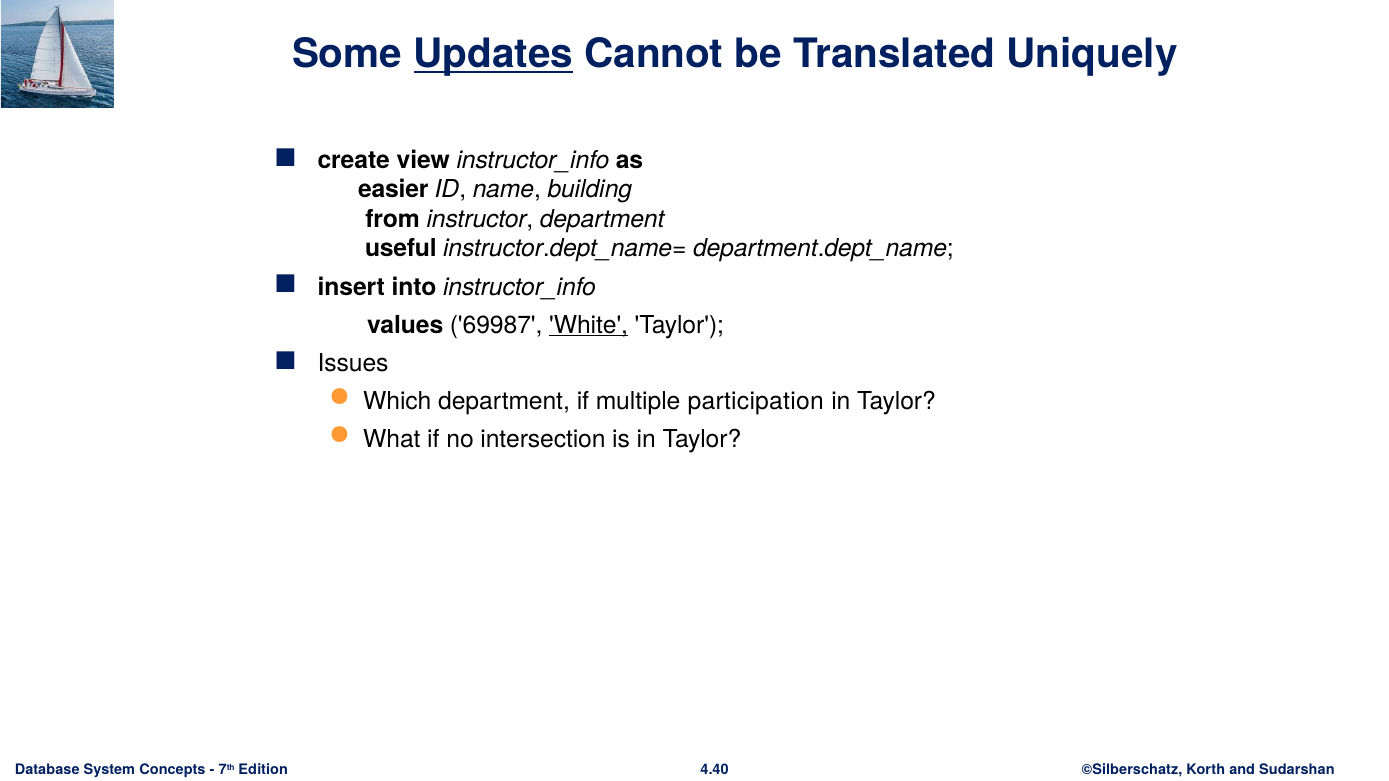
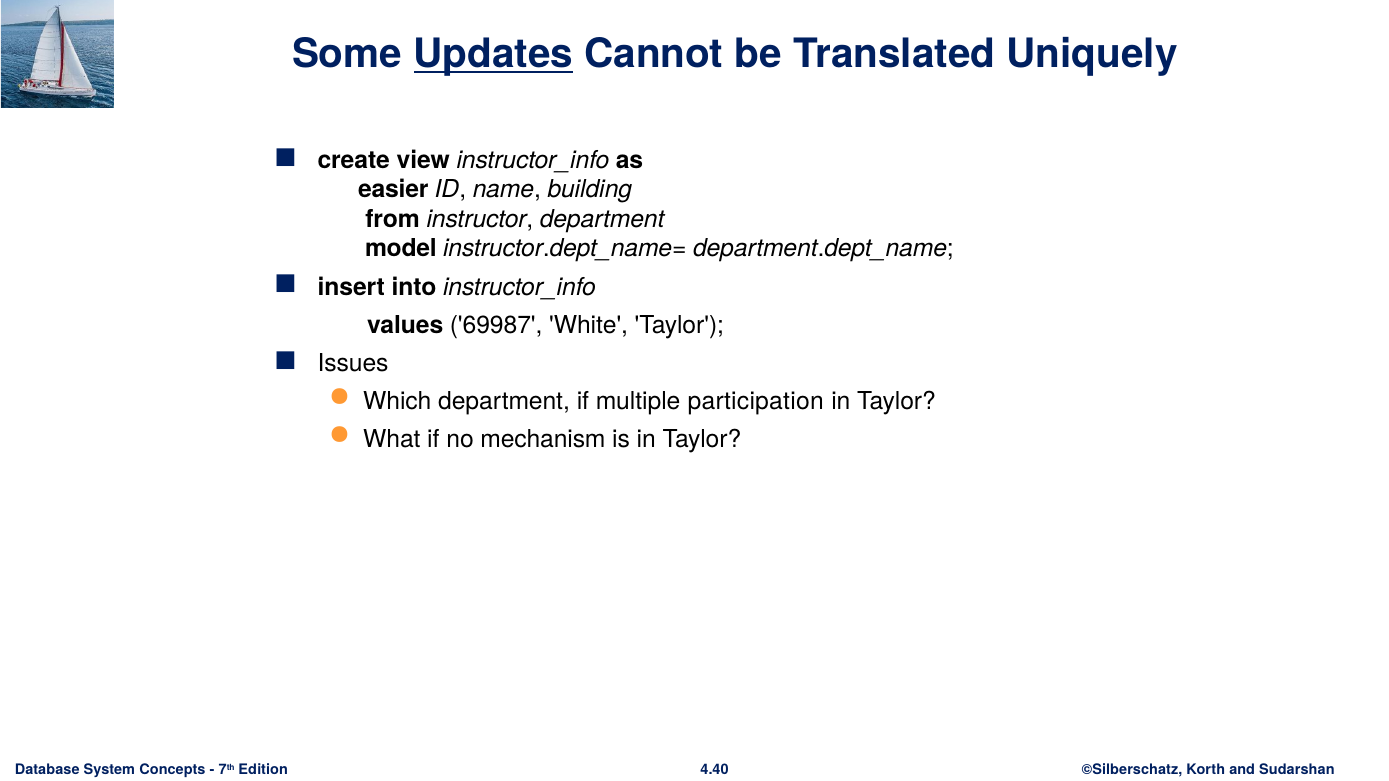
useful: useful -> model
White underline: present -> none
intersection: intersection -> mechanism
